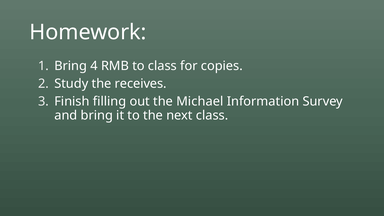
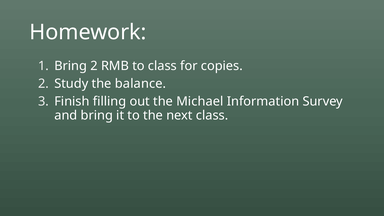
Bring 4: 4 -> 2
receives: receives -> balance
